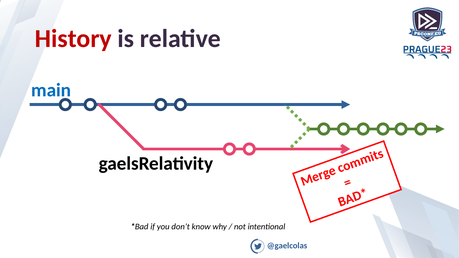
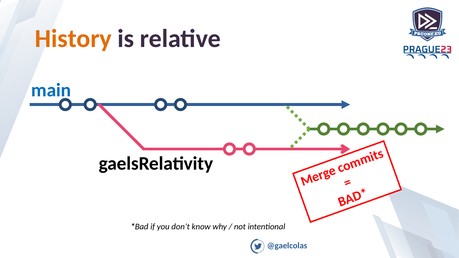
History colour: red -> orange
